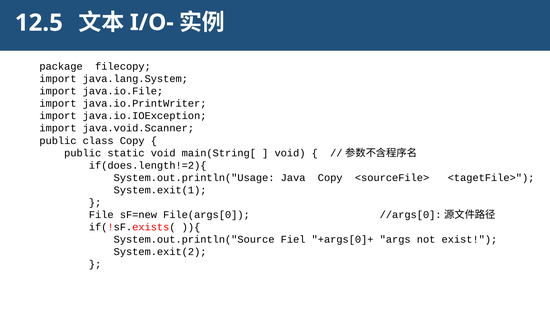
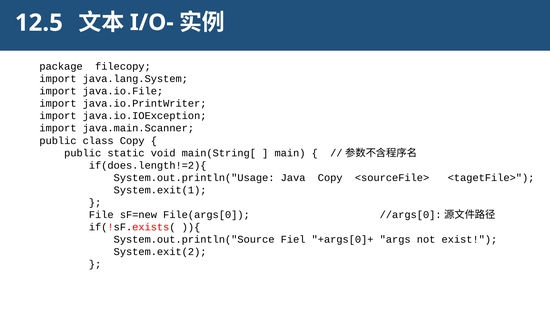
java.void.Scanner: java.void.Scanner -> java.main.Scanner
void at (290, 153): void -> main
